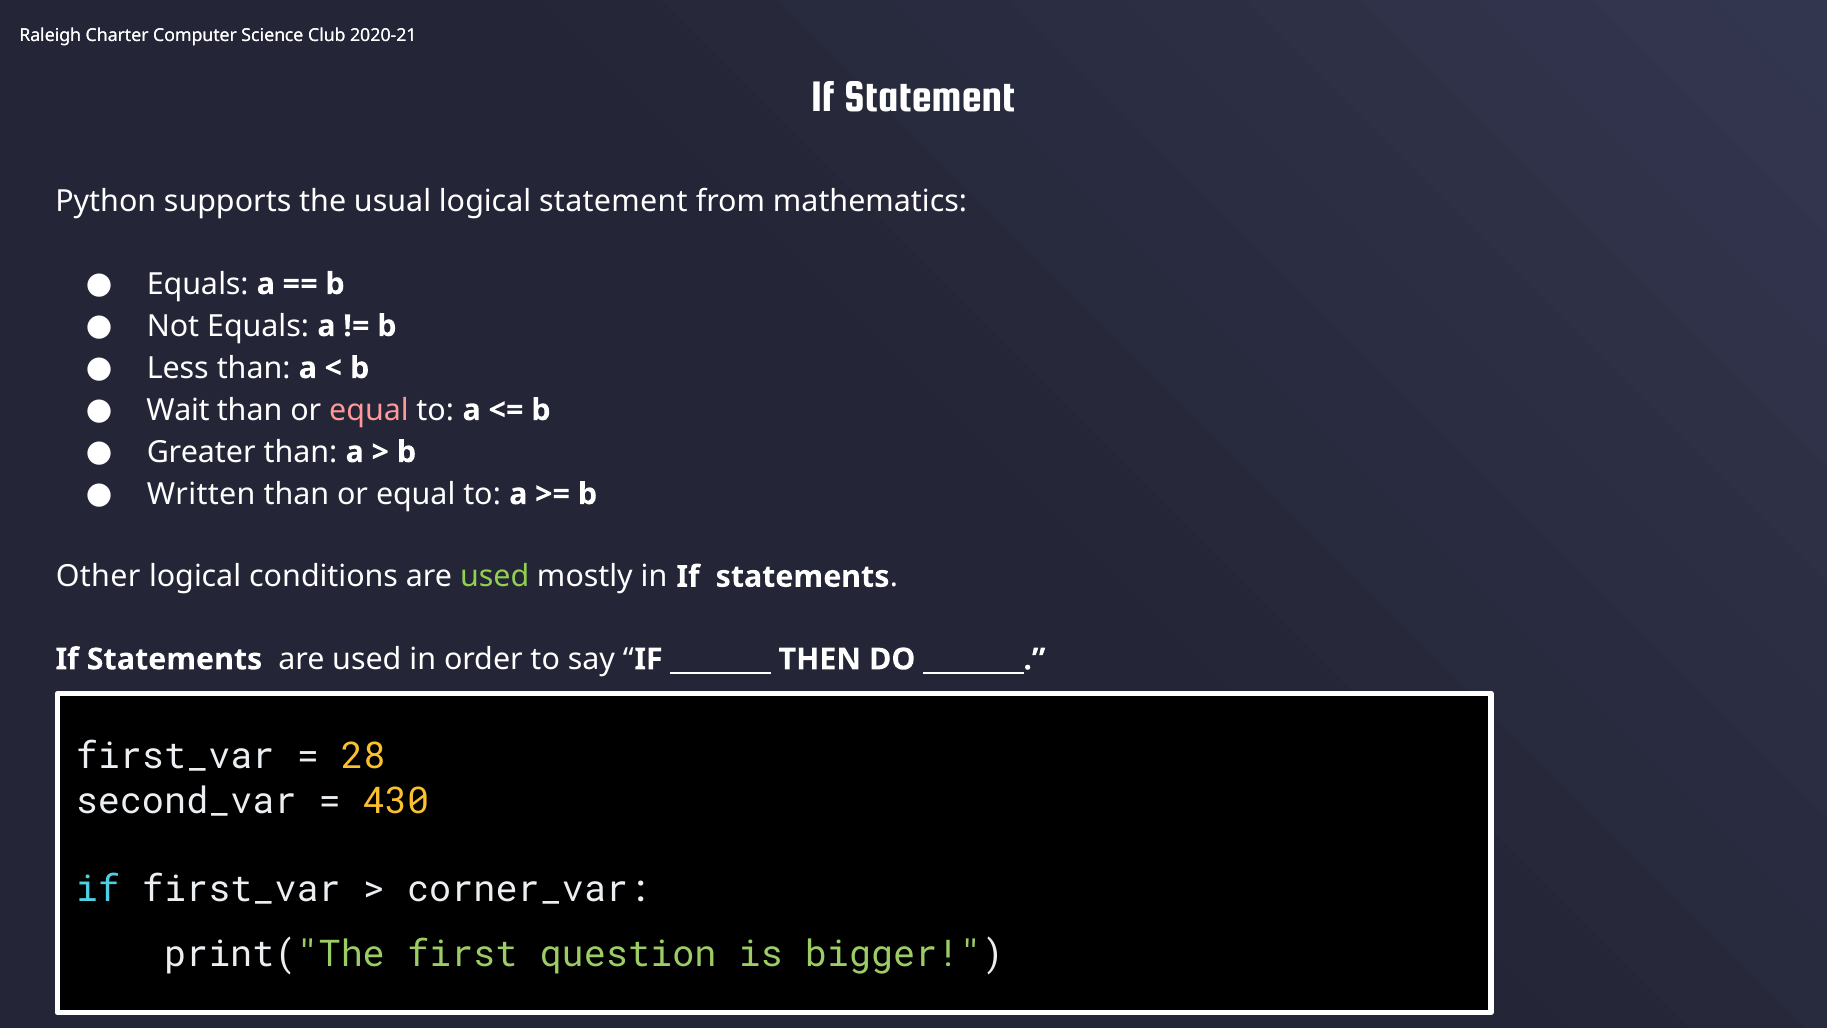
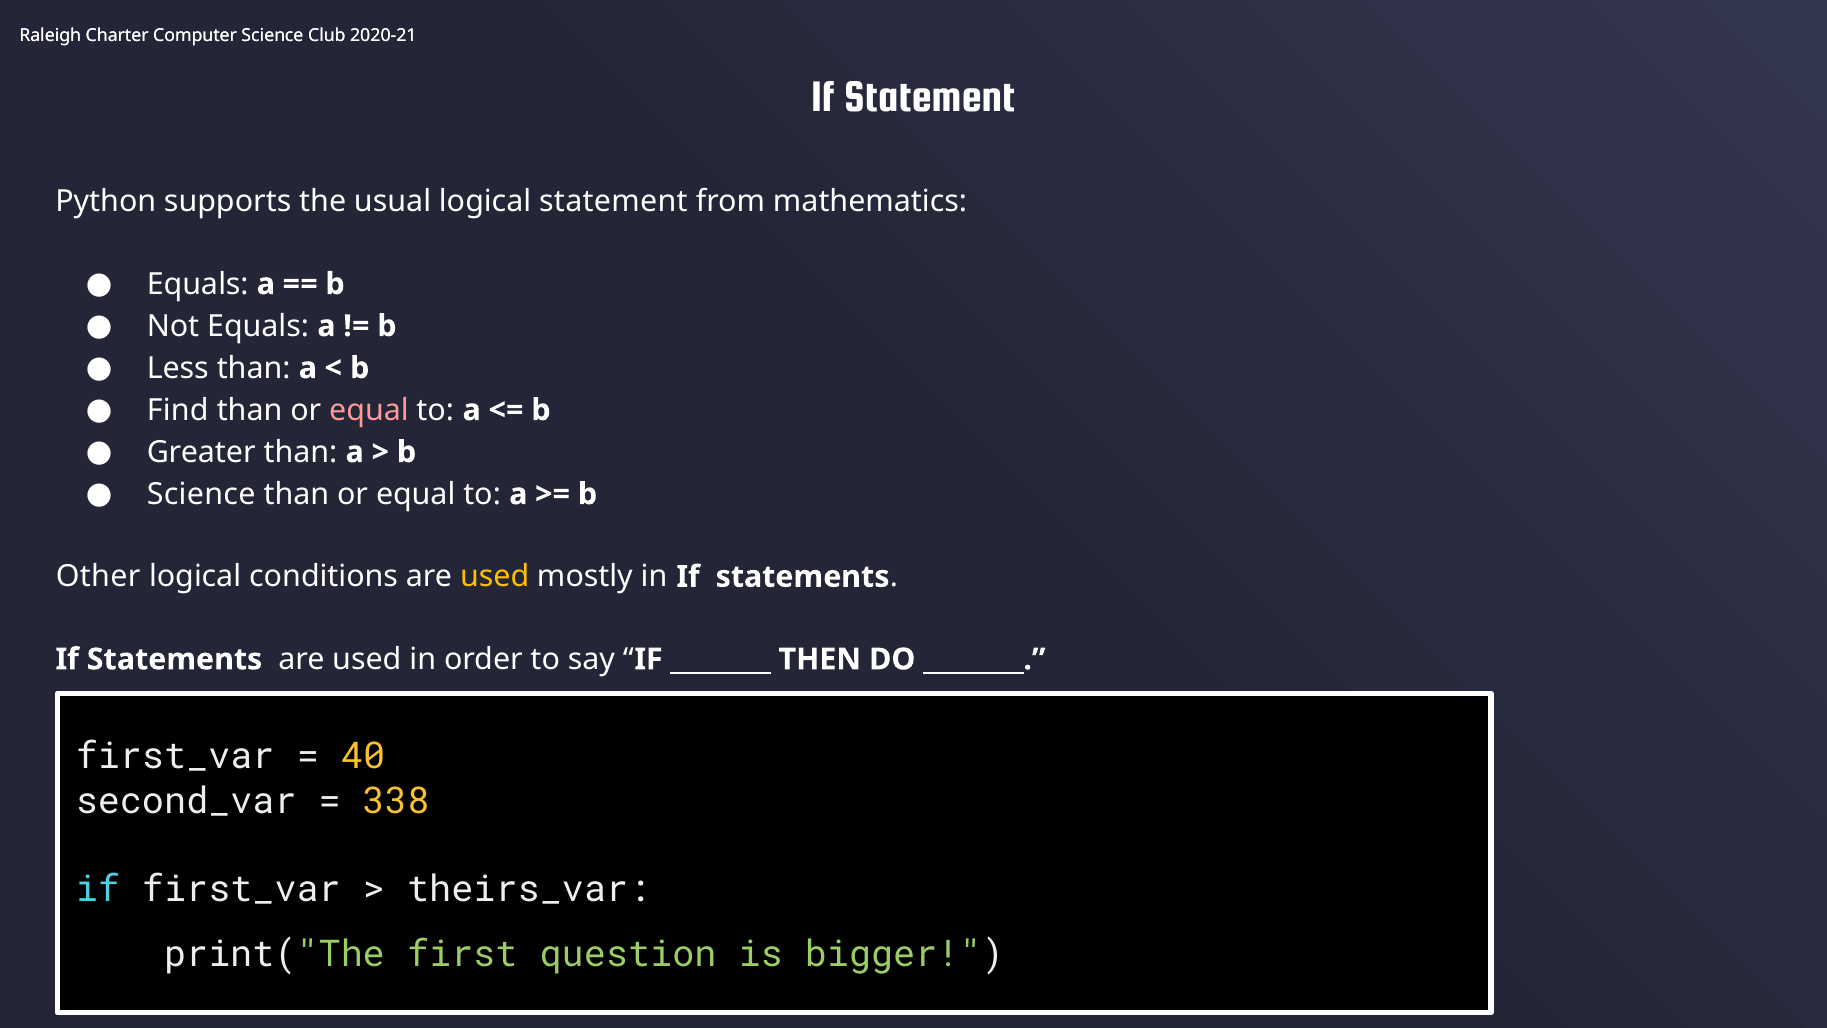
Wait: Wait -> Find
Written at (201, 494): Written -> Science
used at (495, 577) colour: light green -> yellow
28: 28 -> 40
430: 430 -> 338
corner_var: corner_var -> theirs_var
